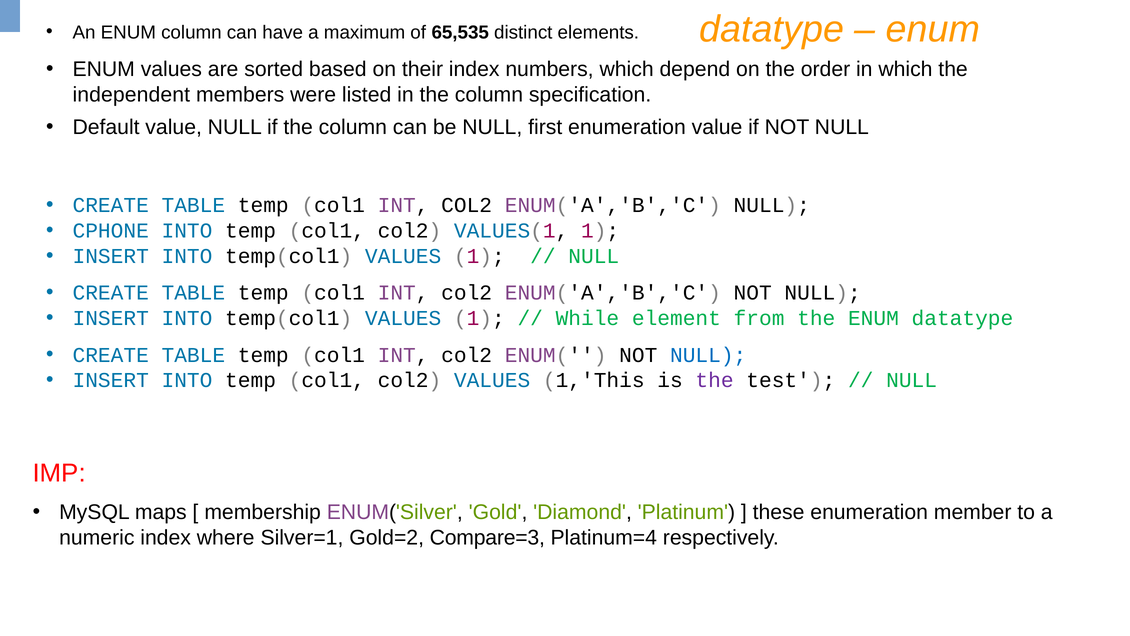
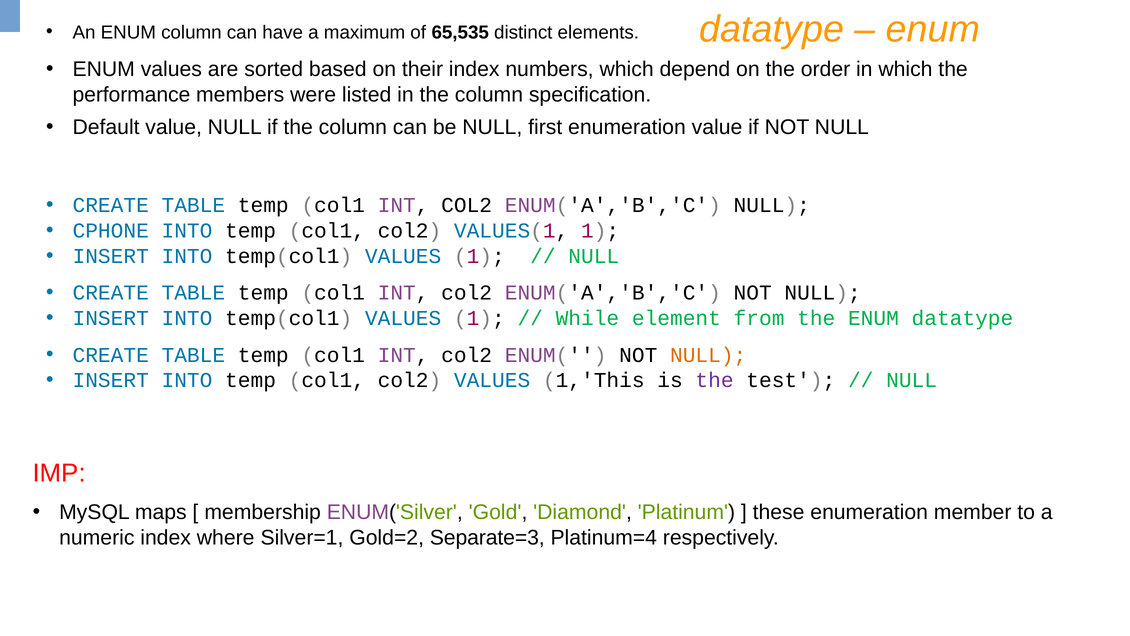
independent: independent -> performance
NULL at (708, 355) colour: blue -> orange
Compare=3: Compare=3 -> Separate=3
